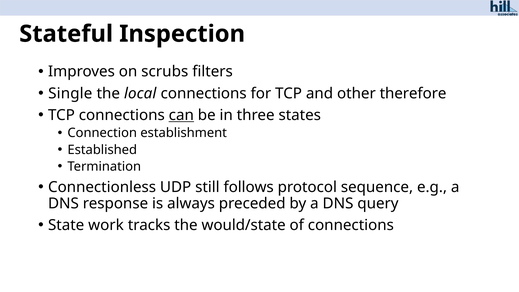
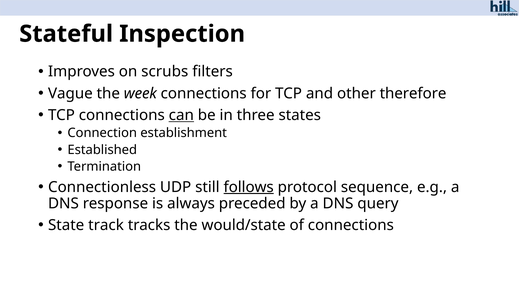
Single: Single -> Vague
local: local -> week
follows underline: none -> present
work: work -> track
